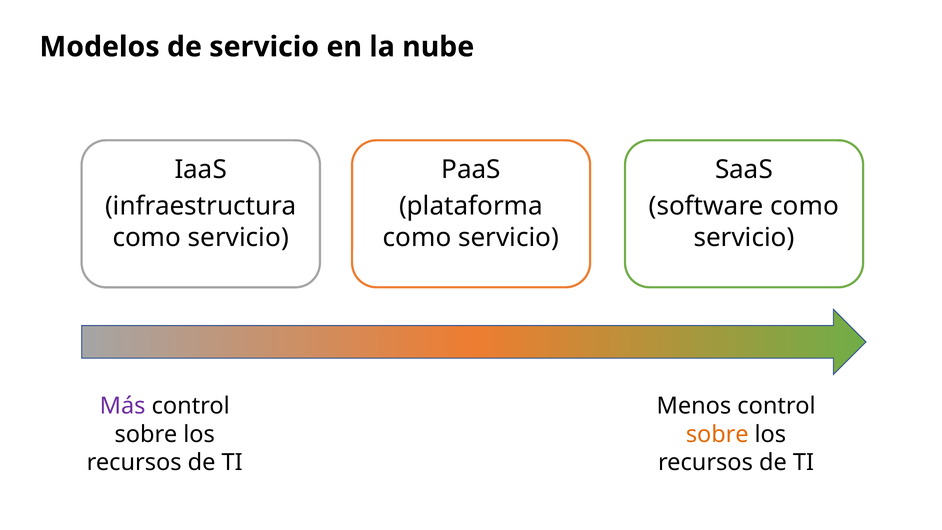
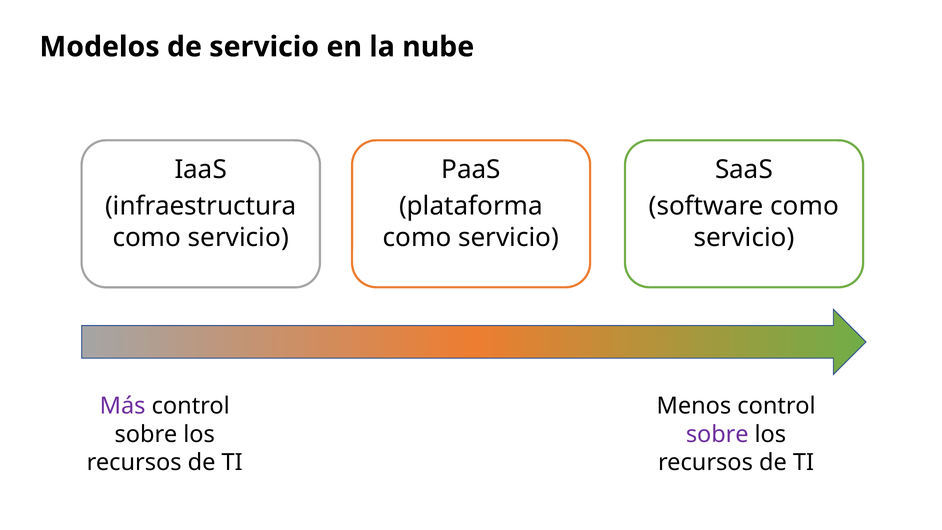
sobre at (717, 434) colour: orange -> purple
